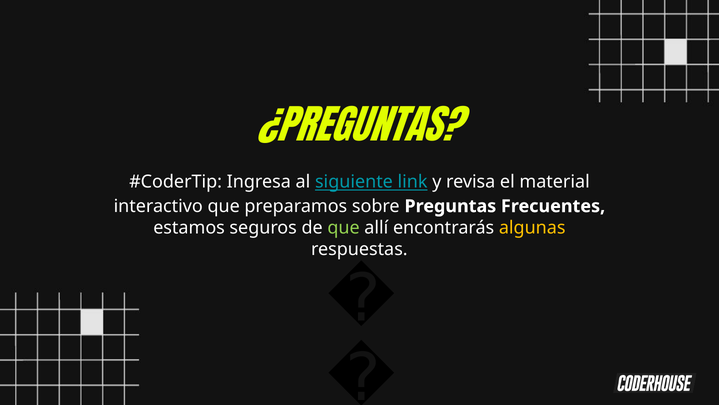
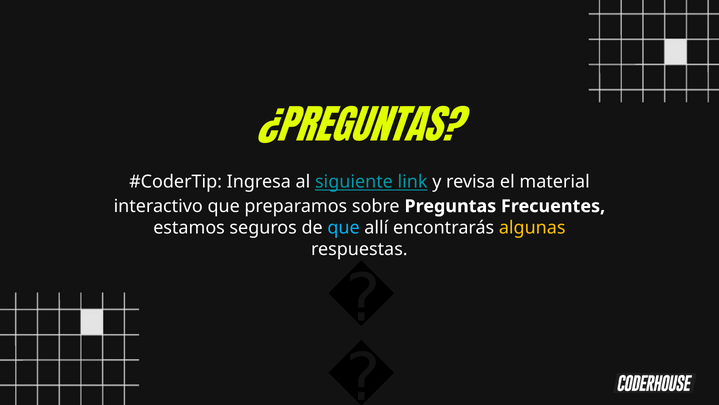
que at (344, 228) colour: light green -> light blue
